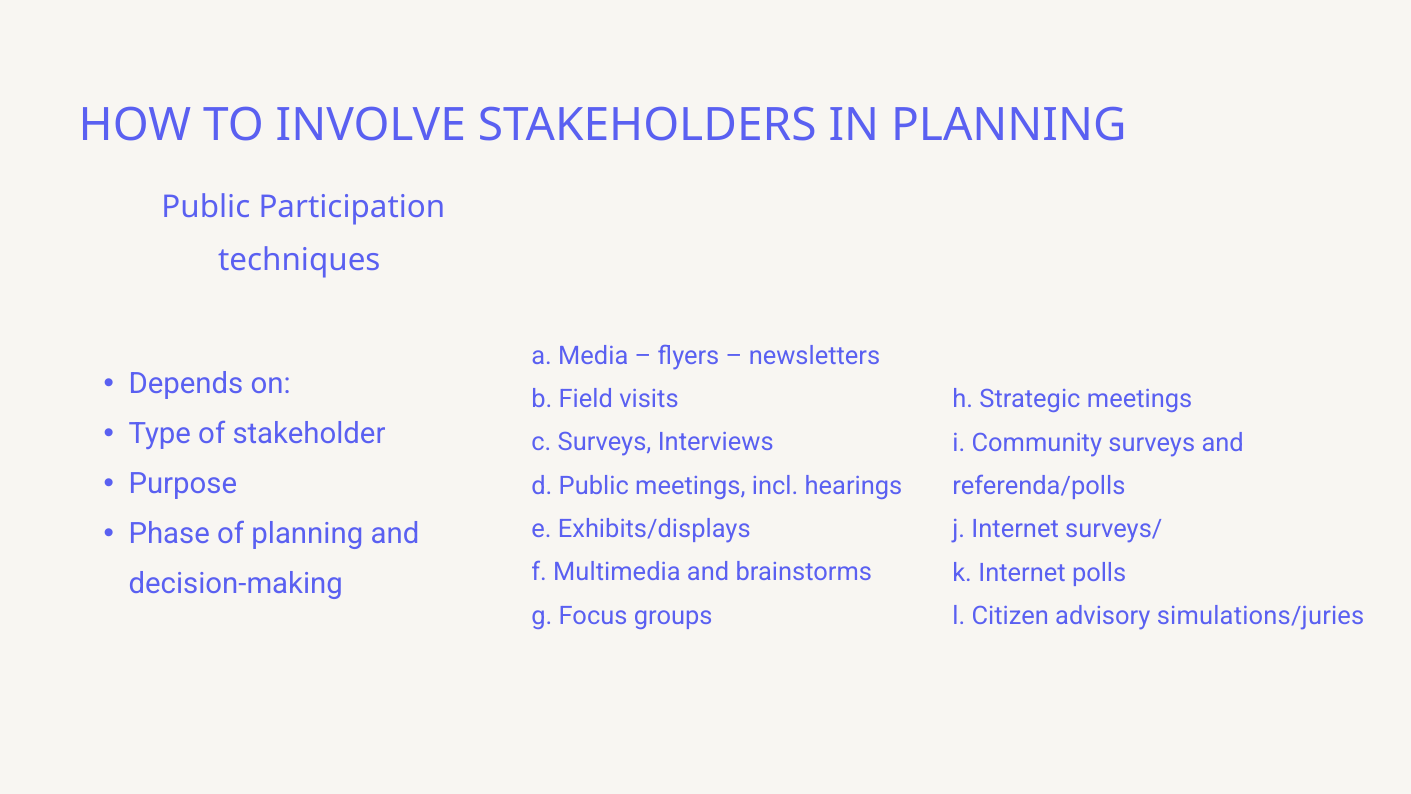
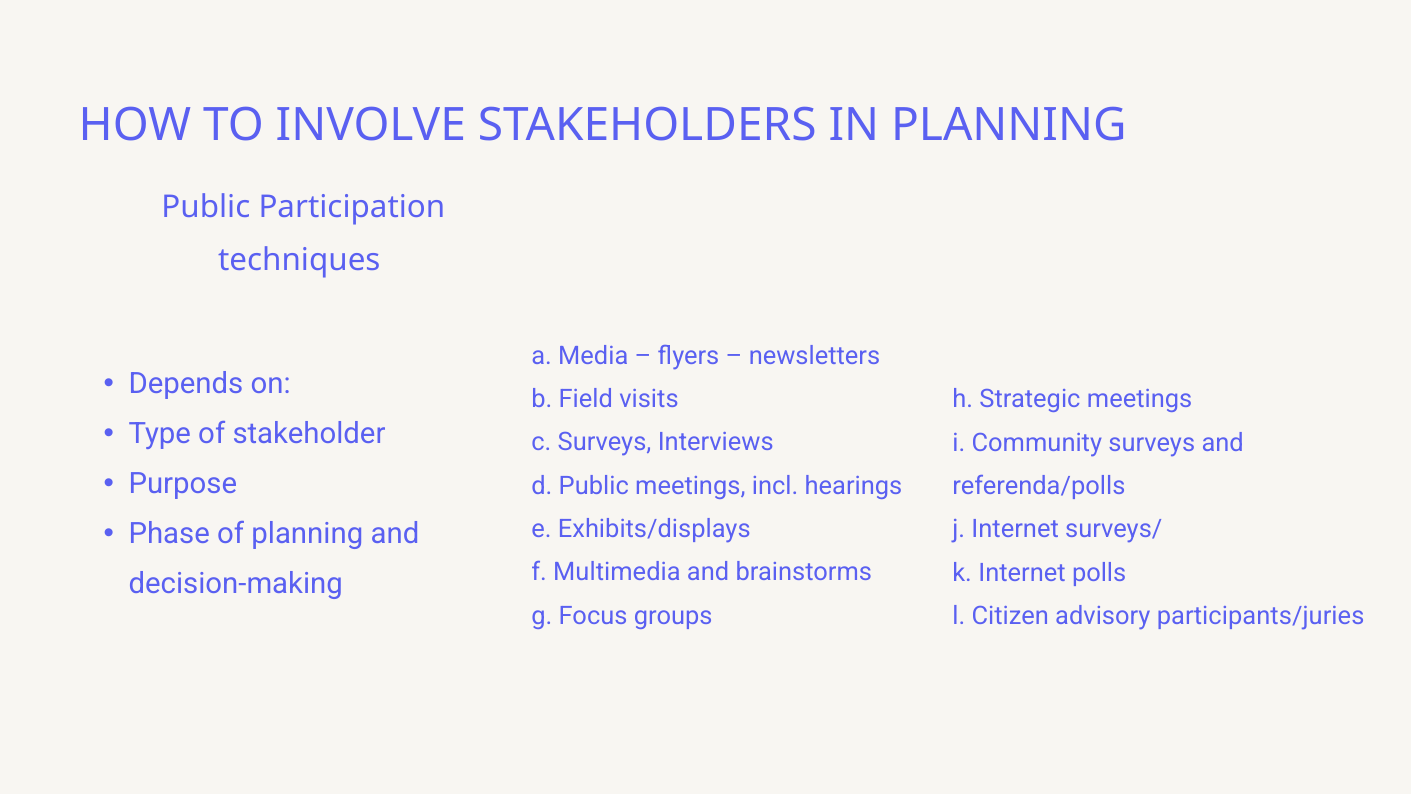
simulations/juries: simulations/juries -> participants/juries
